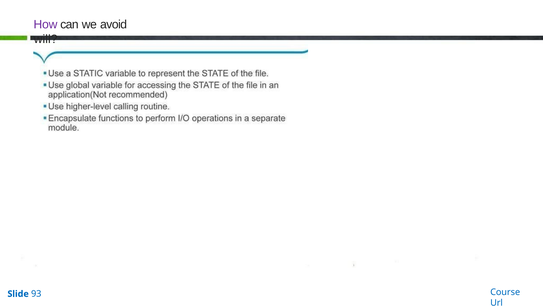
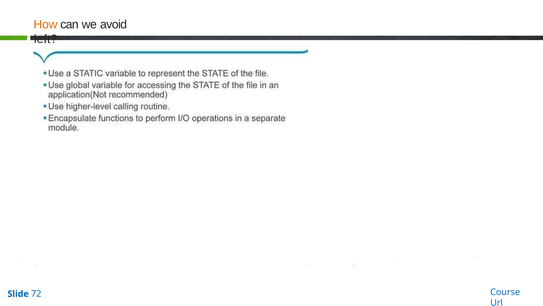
How colour: purple -> orange
will: will -> left
93: 93 -> 72
